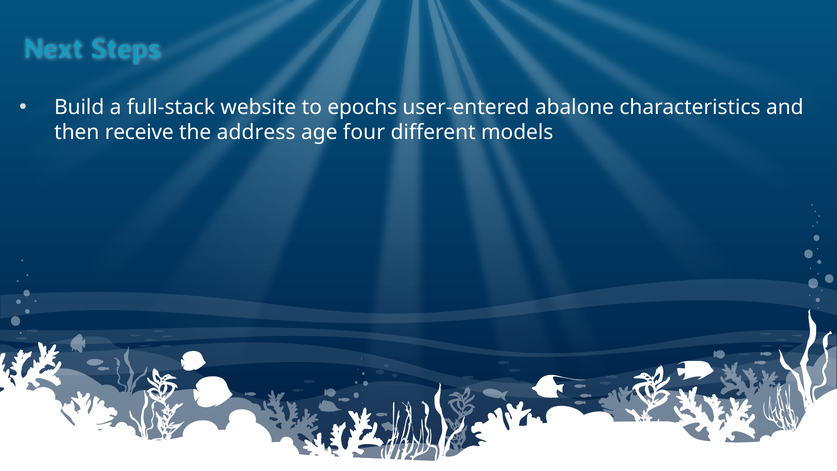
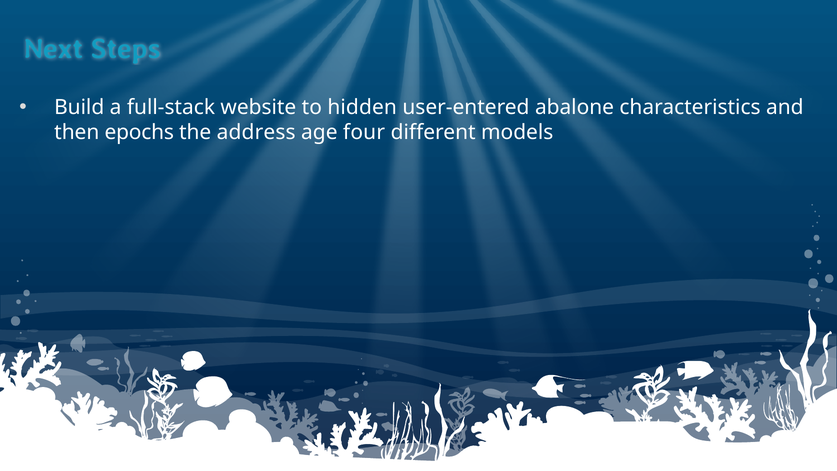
epochs: epochs -> hidden
receive: receive -> epochs
